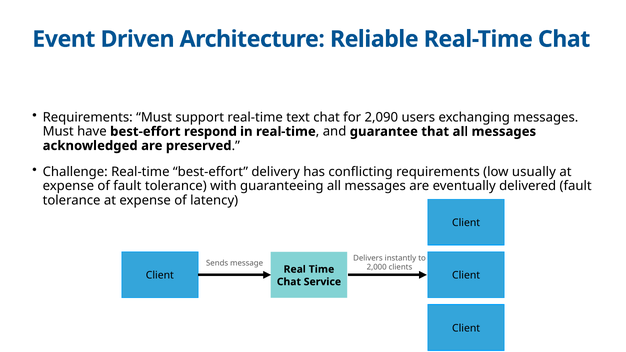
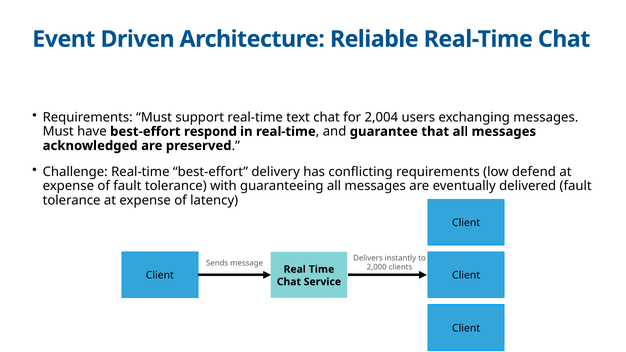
2,090: 2,090 -> 2,004
usually: usually -> defend
